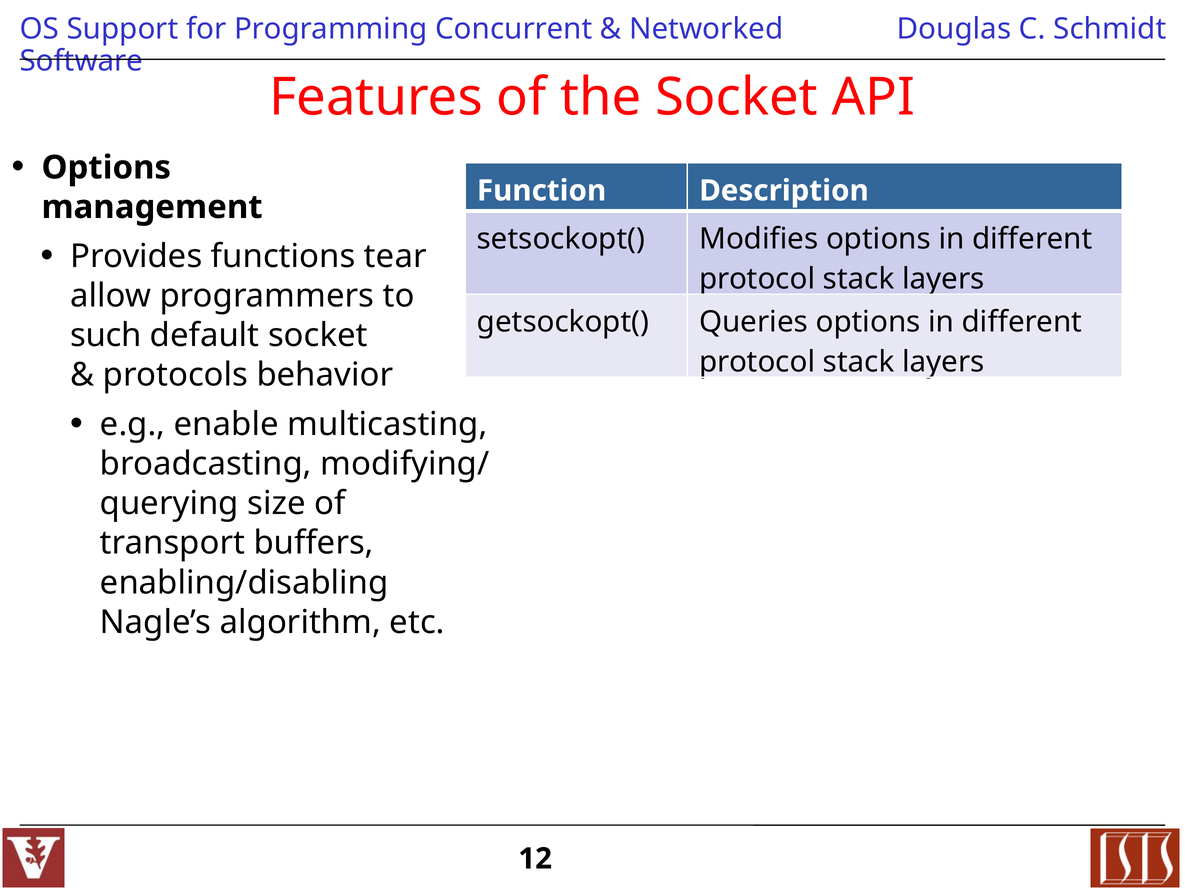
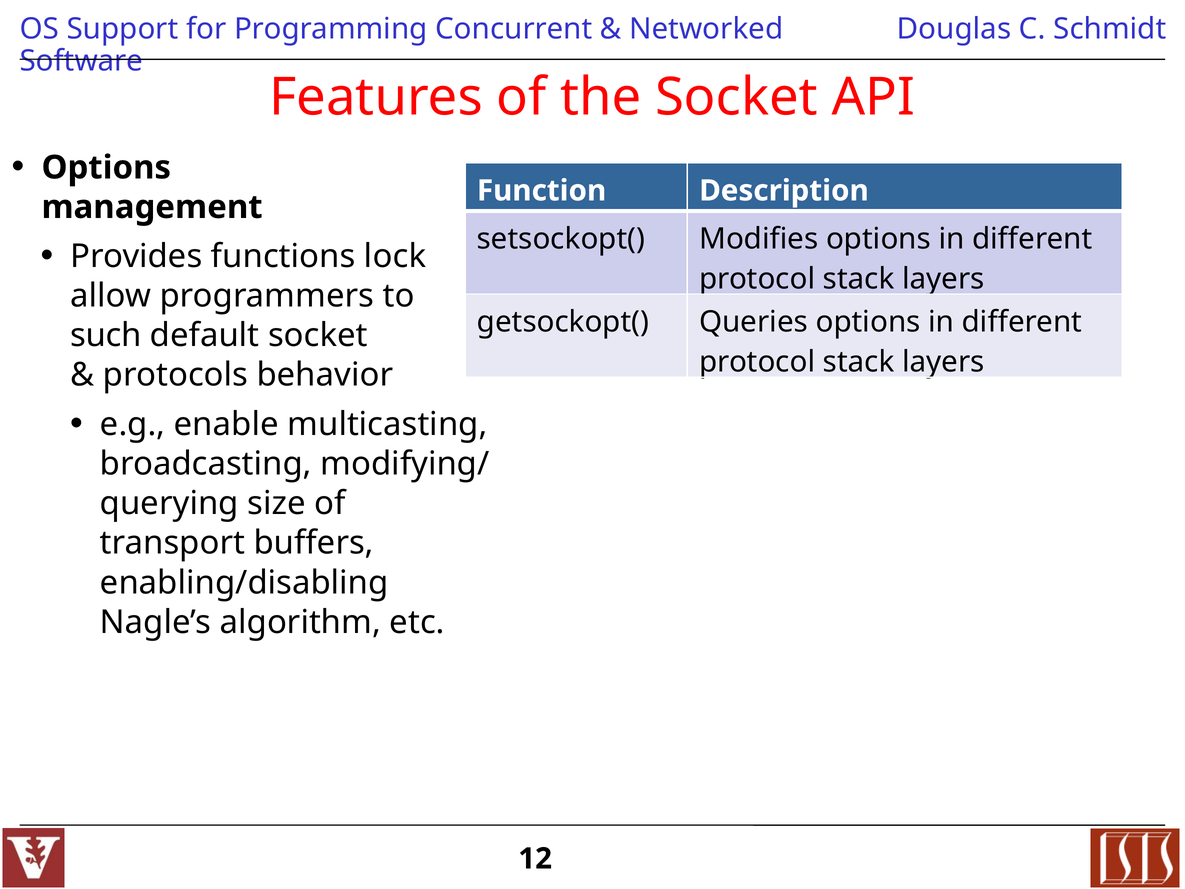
tear: tear -> lock
